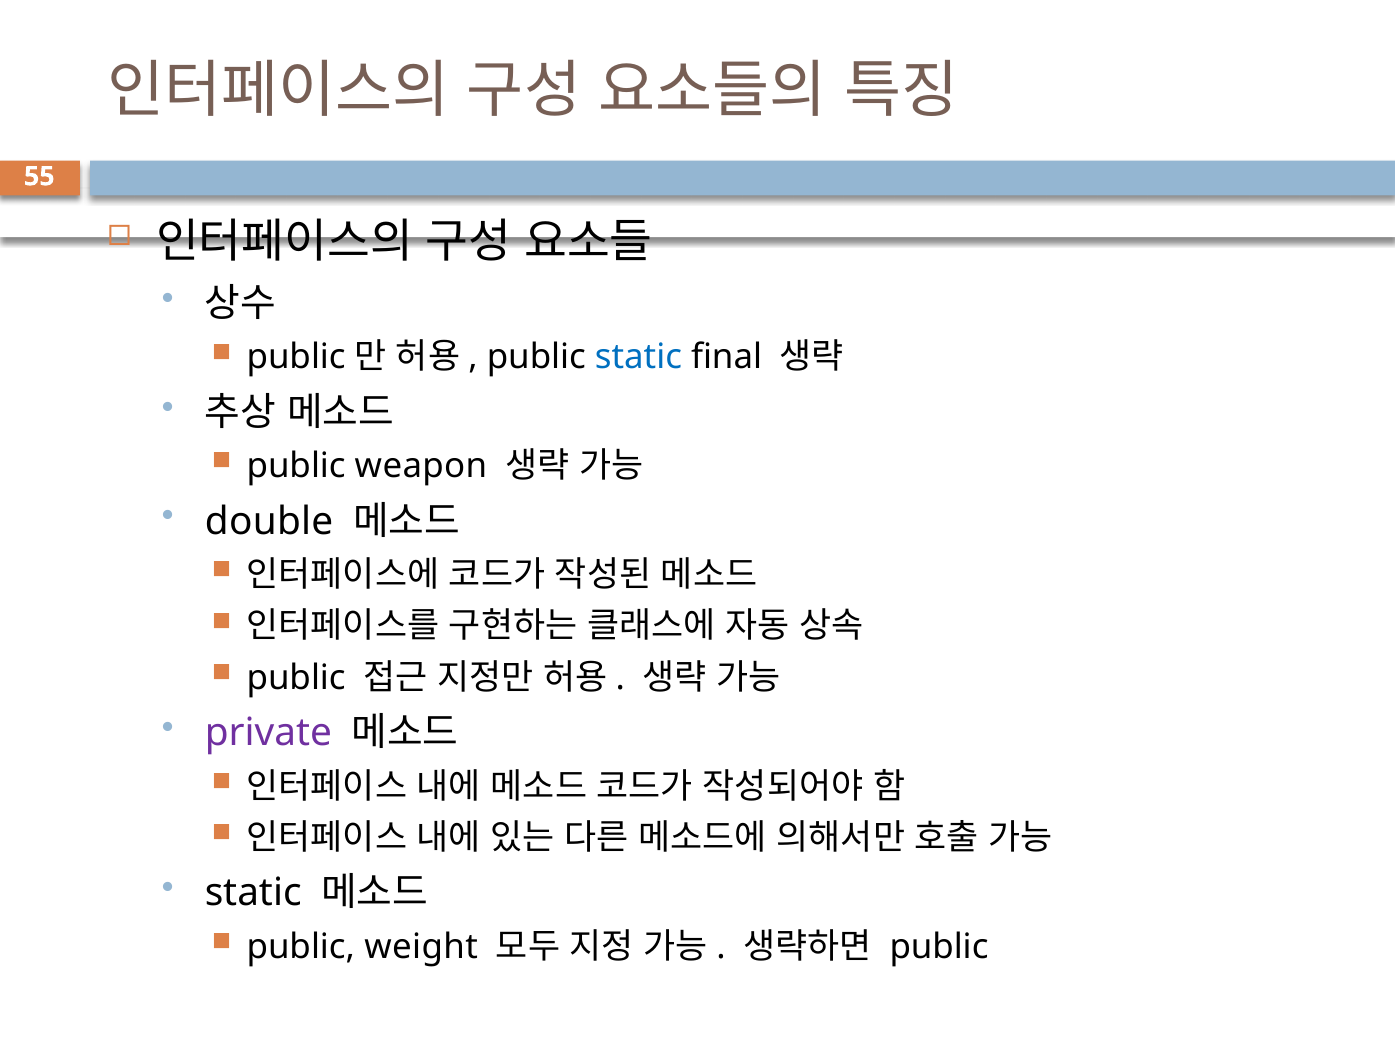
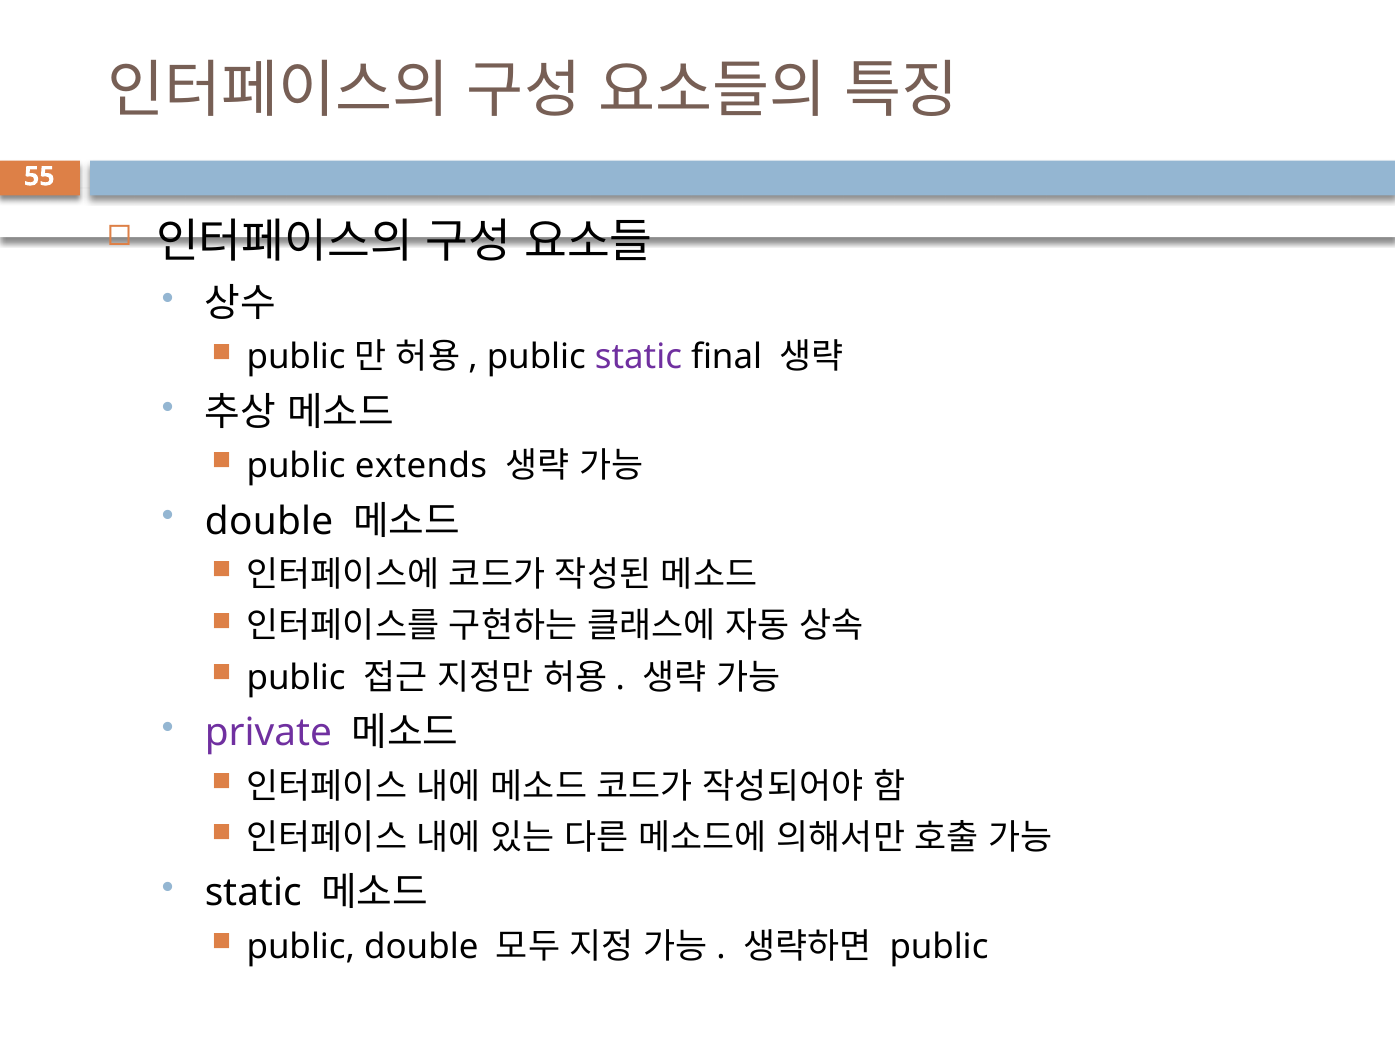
static at (638, 357) colour: blue -> purple
weapon: weapon -> extends
public weight: weight -> double
